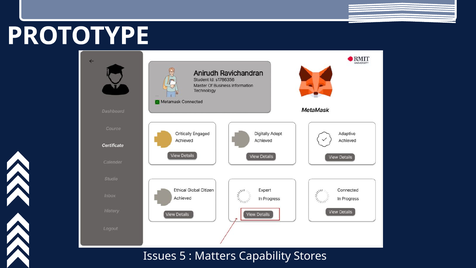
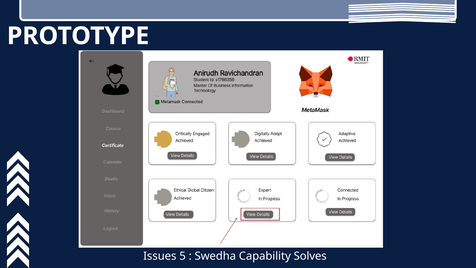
Matters: Matters -> Swedha
Stores: Stores -> Solves
